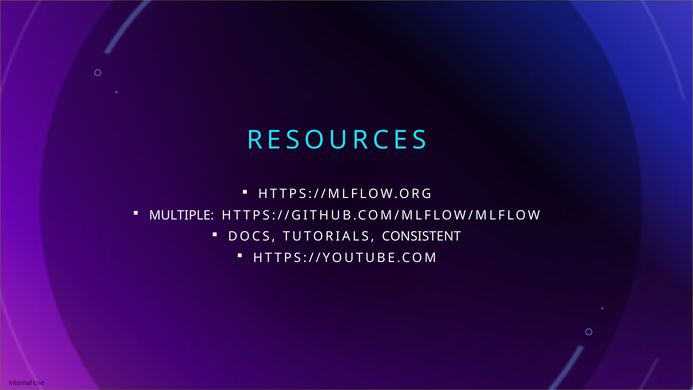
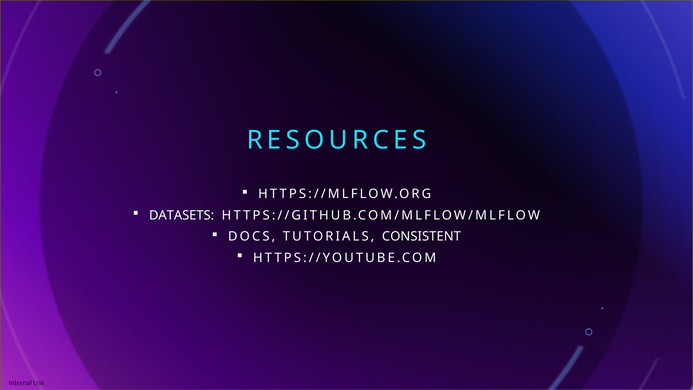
MULTIPLE: MULTIPLE -> DATASETS
